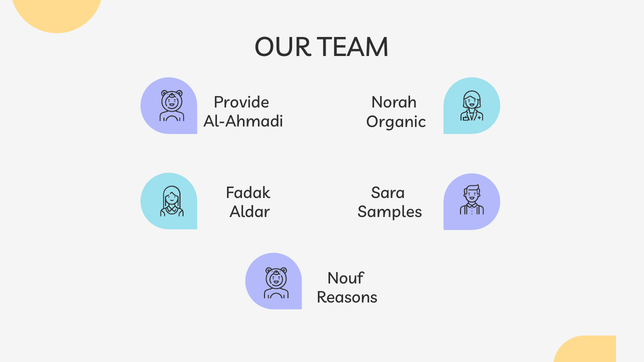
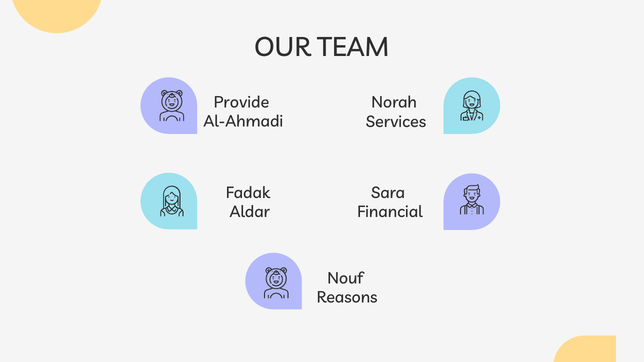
Organic: Organic -> Services
Samples: Samples -> Financial
